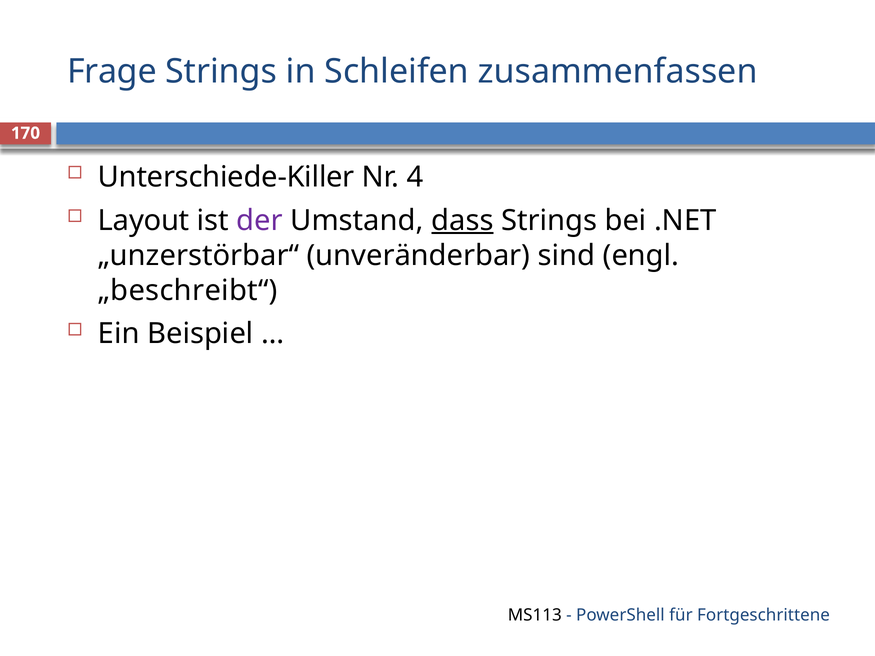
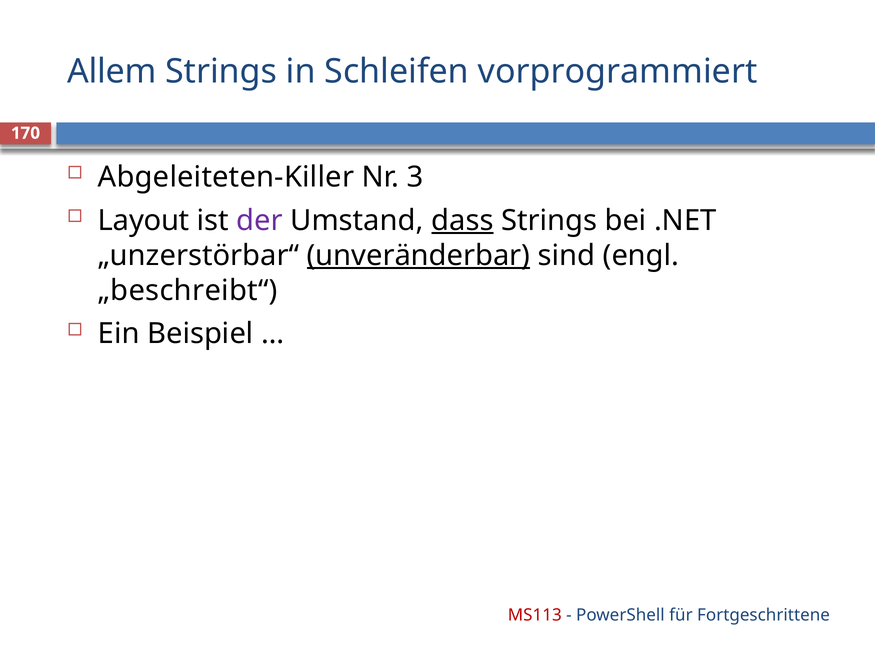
Frage: Frage -> Allem
zusammenfassen: zusammenfassen -> vorprogrammiert
Unterschiede-Killer: Unterschiede-Killer -> Abgeleiteten-Killer
4: 4 -> 3
unveränderbar underline: none -> present
MS113 colour: black -> red
